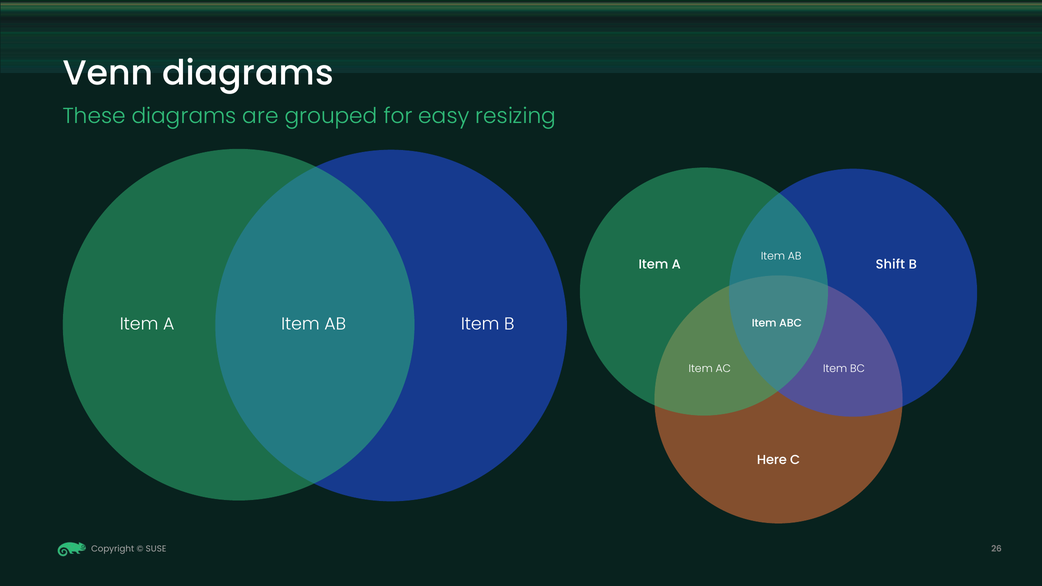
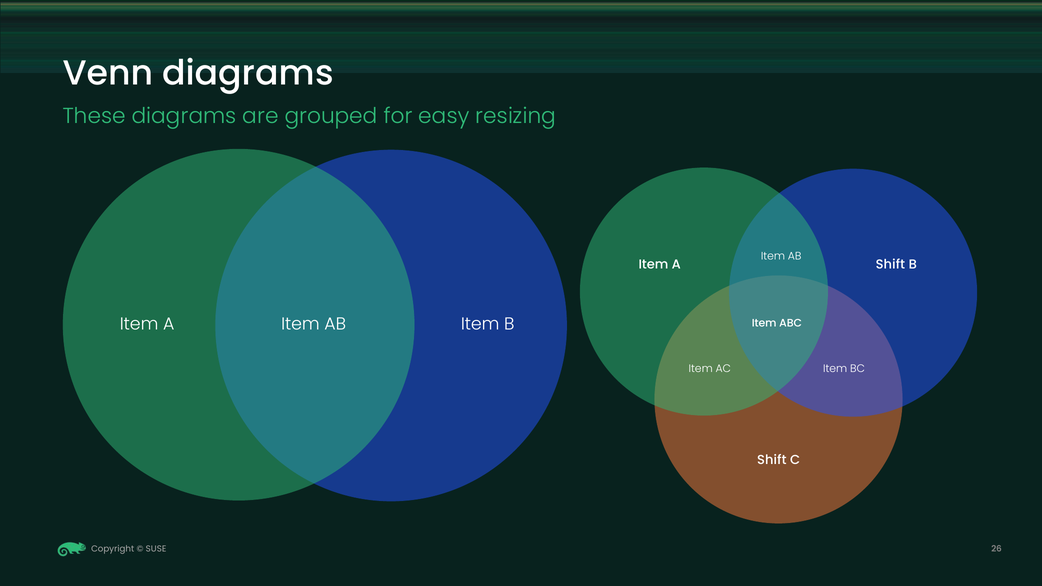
Here at (772, 460): Here -> Shift
